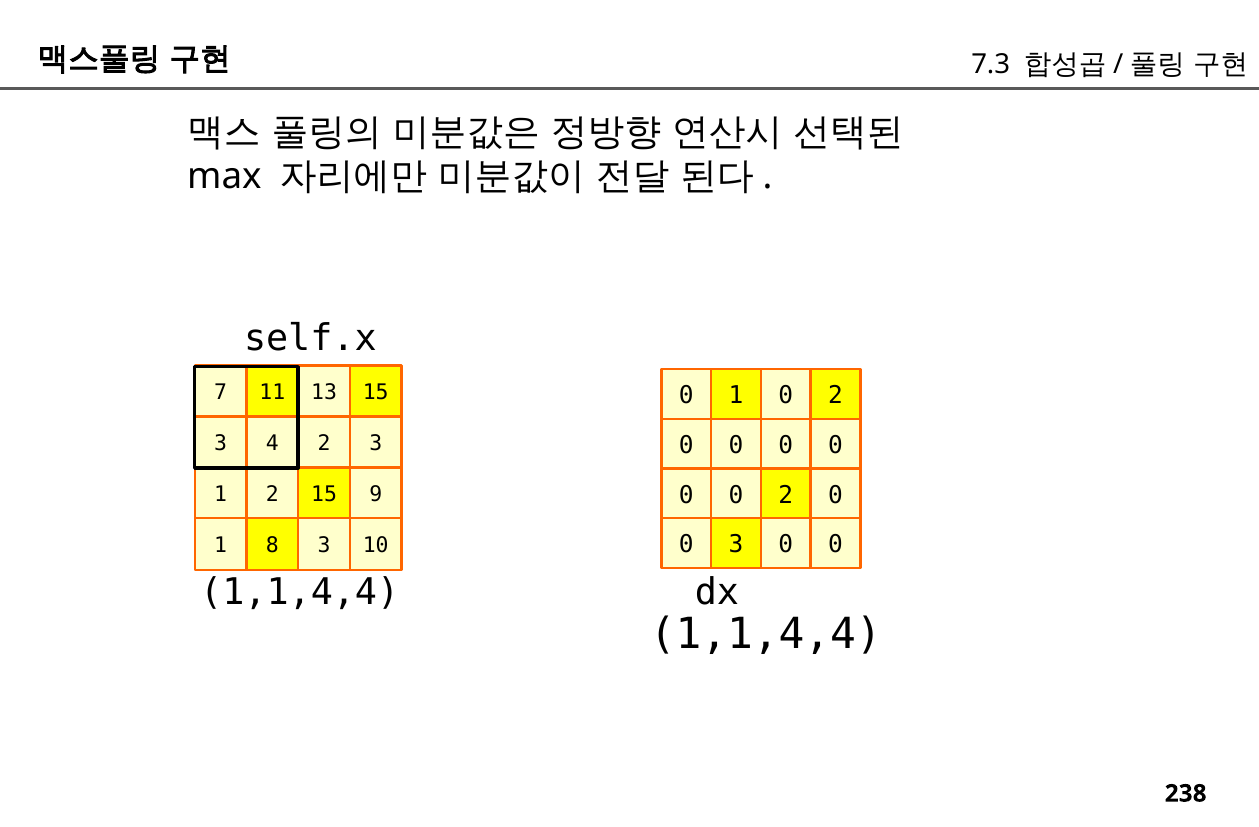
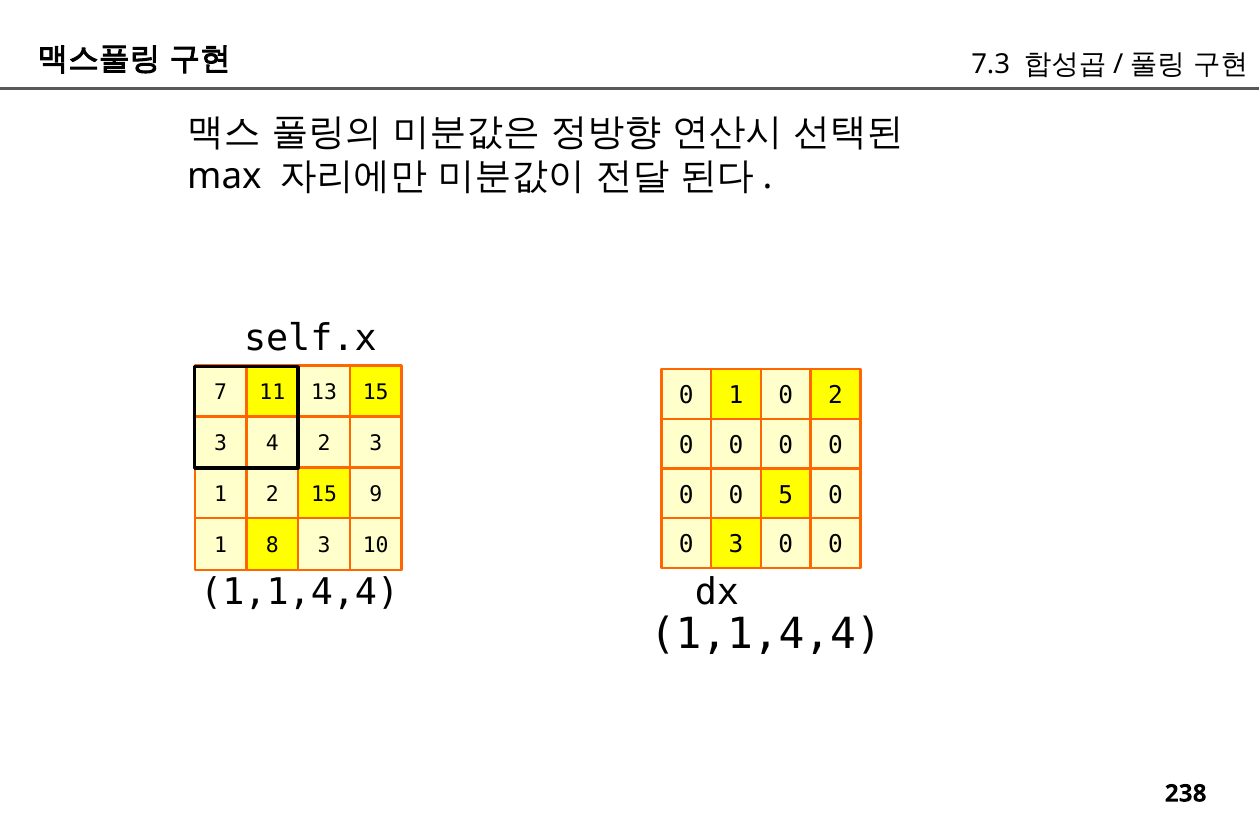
0 0 2: 2 -> 5
